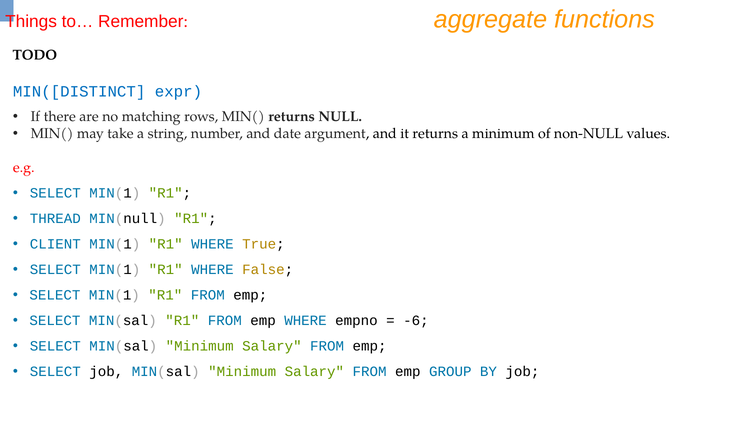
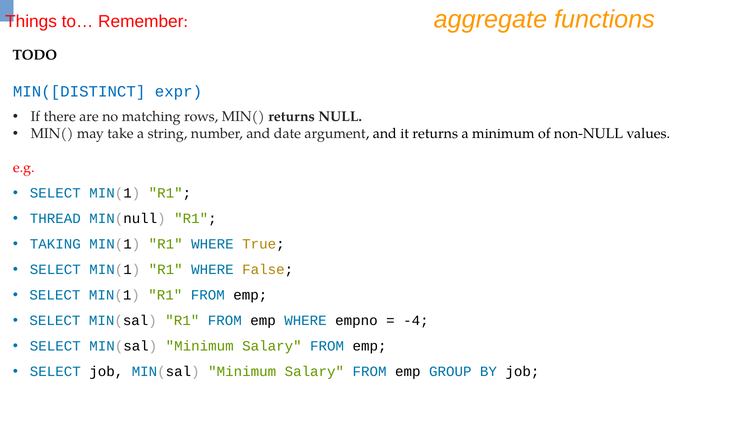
CLIENT: CLIENT -> TAKING
-6: -6 -> -4
